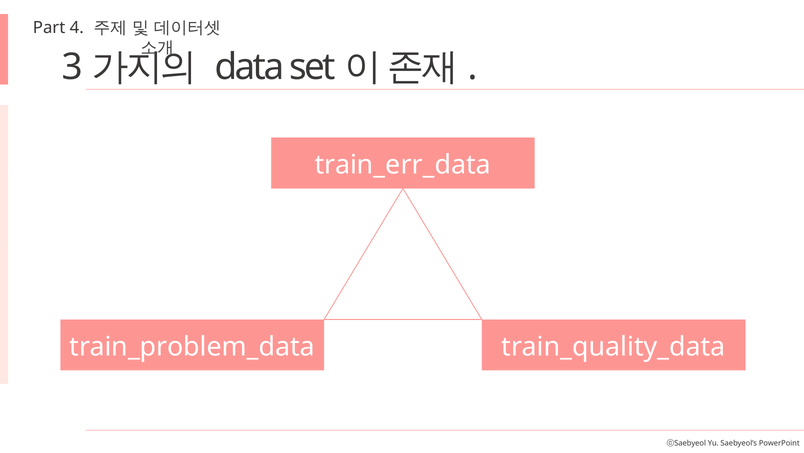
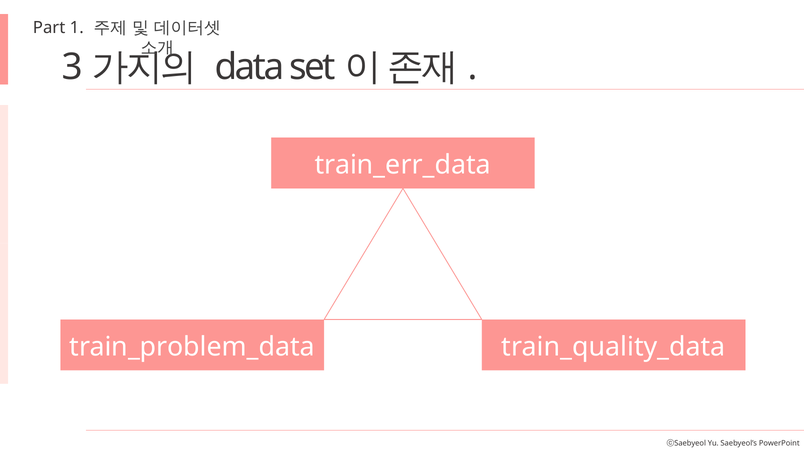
4: 4 -> 1
